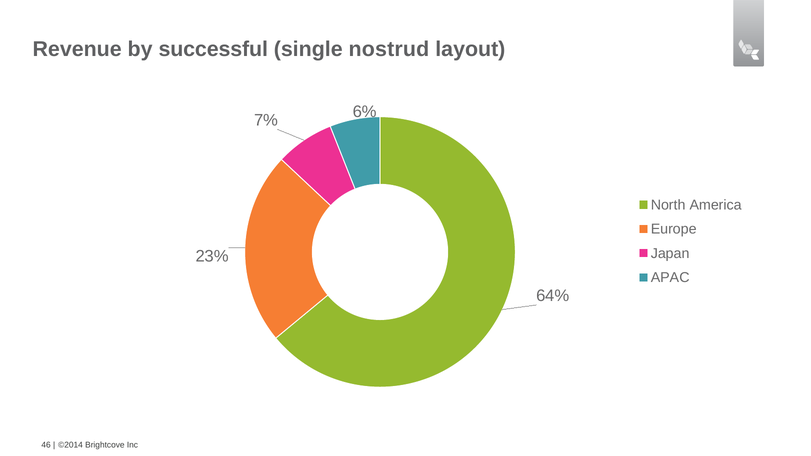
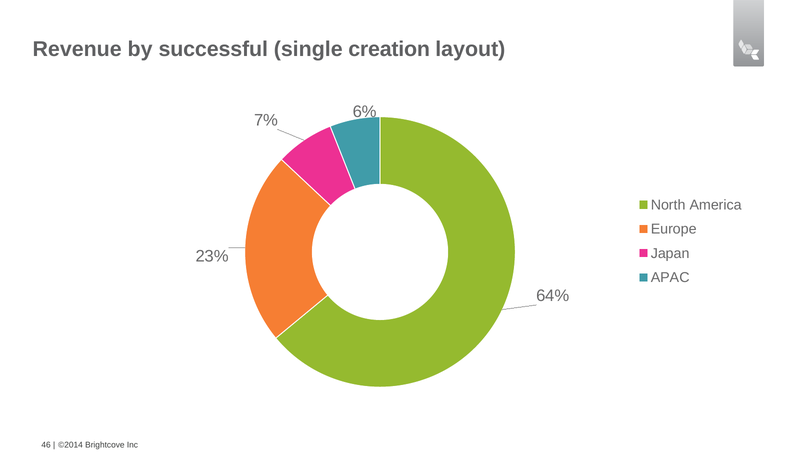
nostrud: nostrud -> creation
